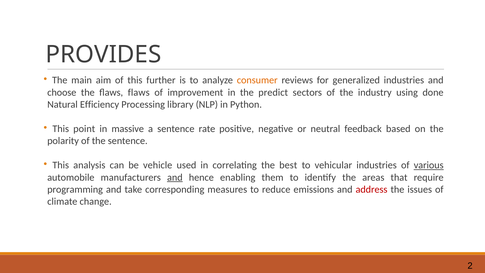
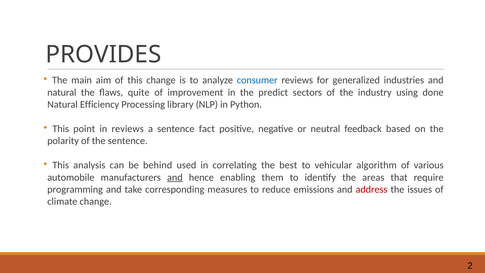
this further: further -> change
consumer colour: orange -> blue
choose at (62, 92): choose -> natural
flaws flaws: flaws -> quite
in massive: massive -> reviews
rate: rate -> fact
vehicle: vehicle -> behind
vehicular industries: industries -> algorithm
various underline: present -> none
